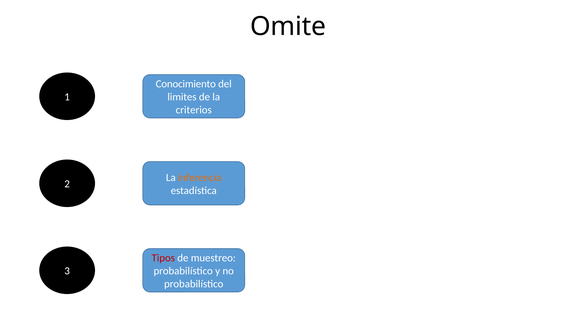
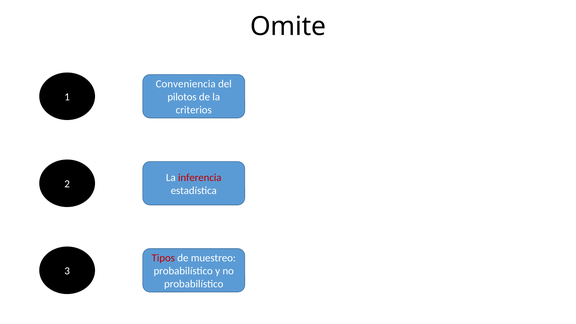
Conocimiento: Conocimiento -> Conveniencia
limites: limites -> pilotos
inferencia colour: orange -> red
